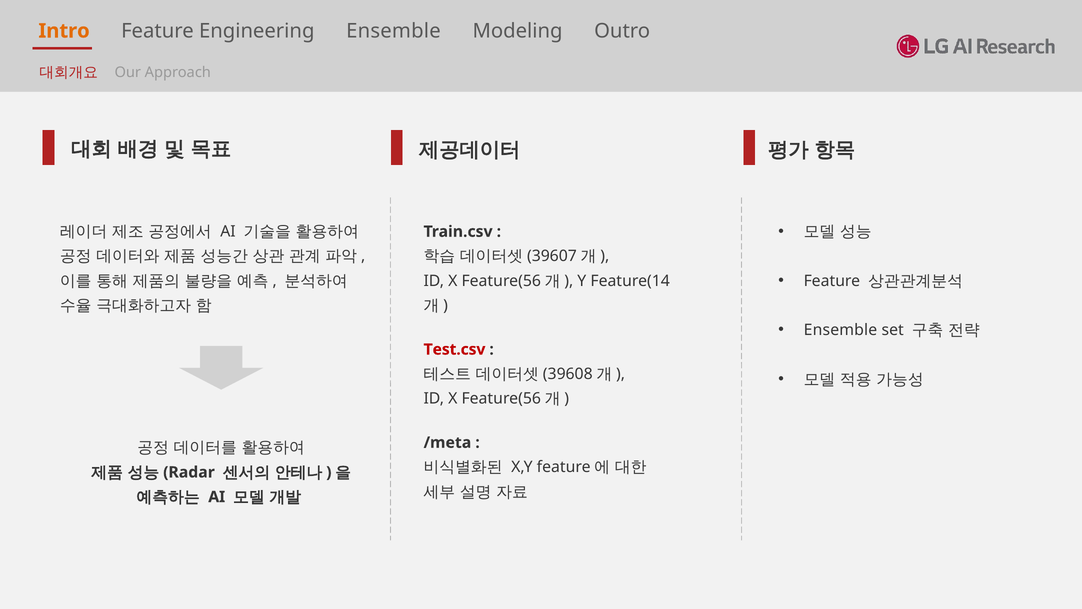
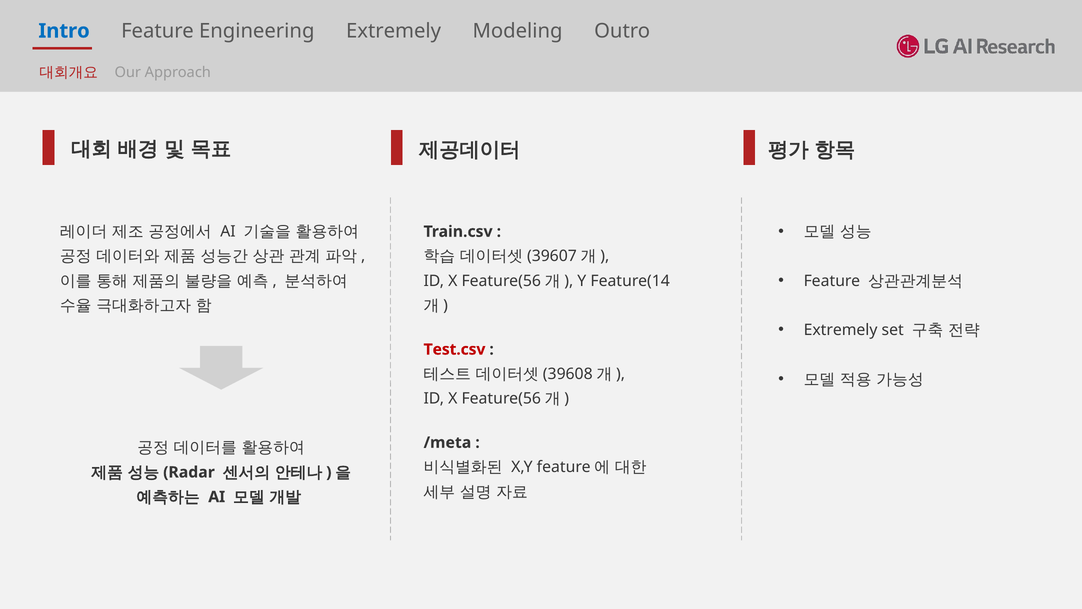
Intro colour: orange -> blue
Engineering Ensemble: Ensemble -> Extremely
Ensemble at (840, 330): Ensemble -> Extremely
